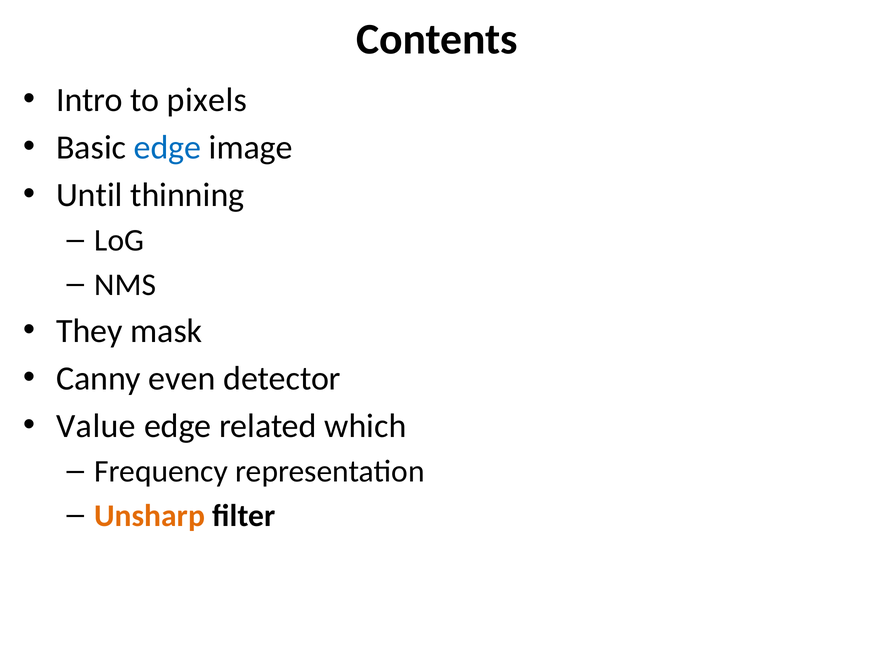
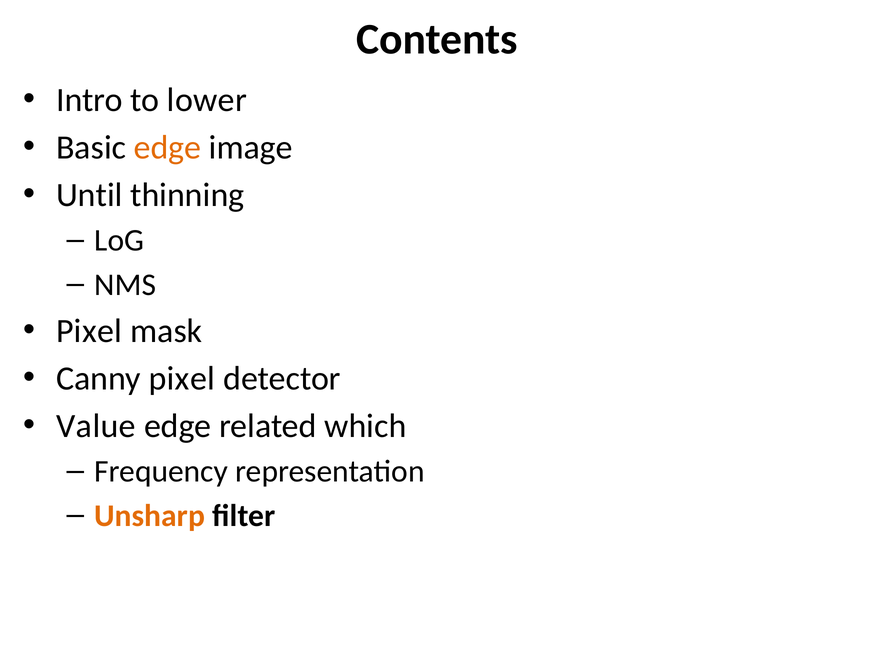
pixels: pixels -> lower
edge at (168, 148) colour: blue -> orange
They at (89, 331): They -> Pixel
Canny even: even -> pixel
